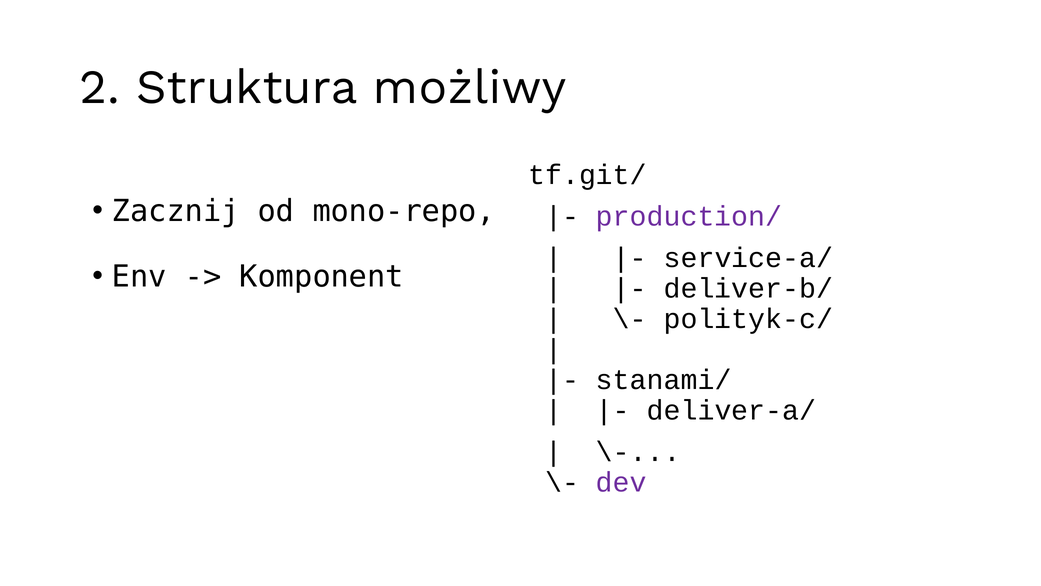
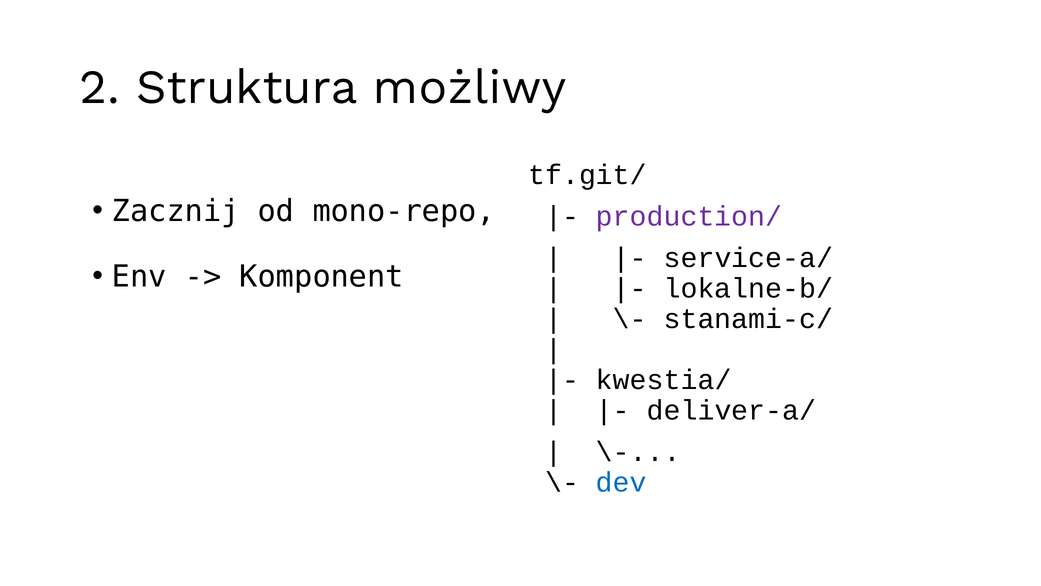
deliver-b/: deliver-b/ -> lokalne-b/
polityk-c/: polityk-c/ -> stanami-c/
stanami/: stanami/ -> kwestia/
dev colour: purple -> blue
